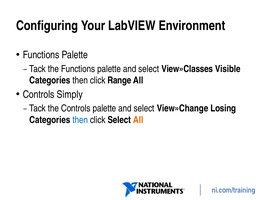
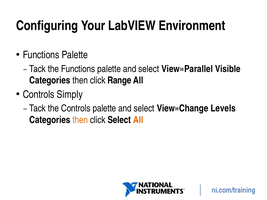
View»Classes: View»Classes -> View»Parallel
Losing: Losing -> Levels
then at (80, 120) colour: blue -> orange
